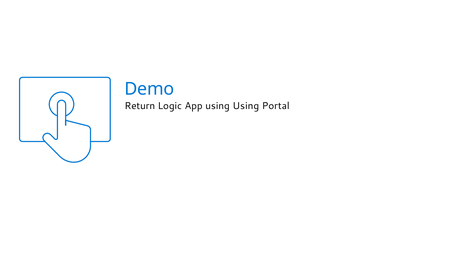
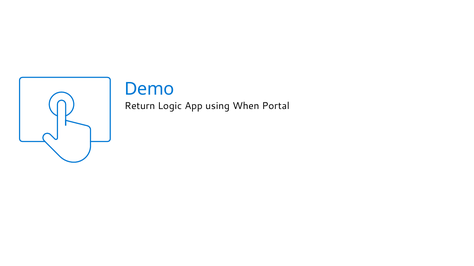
using Using: Using -> When
